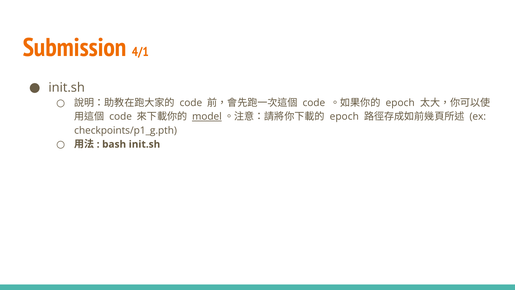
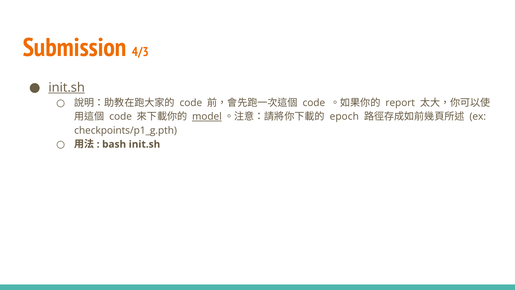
4/1: 4/1 -> 4/3
init.sh at (67, 87) underline: none -> present
epoch at (400, 103): epoch -> report
